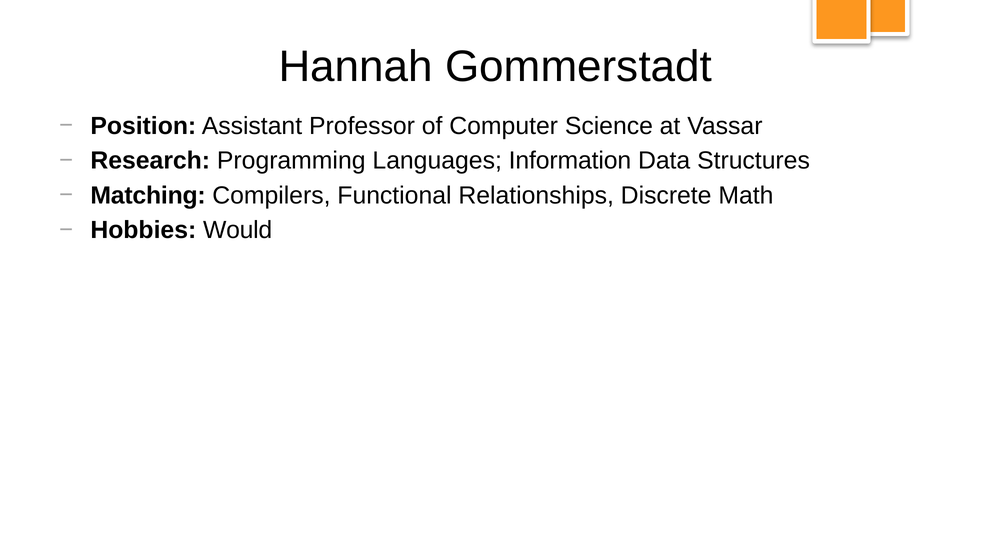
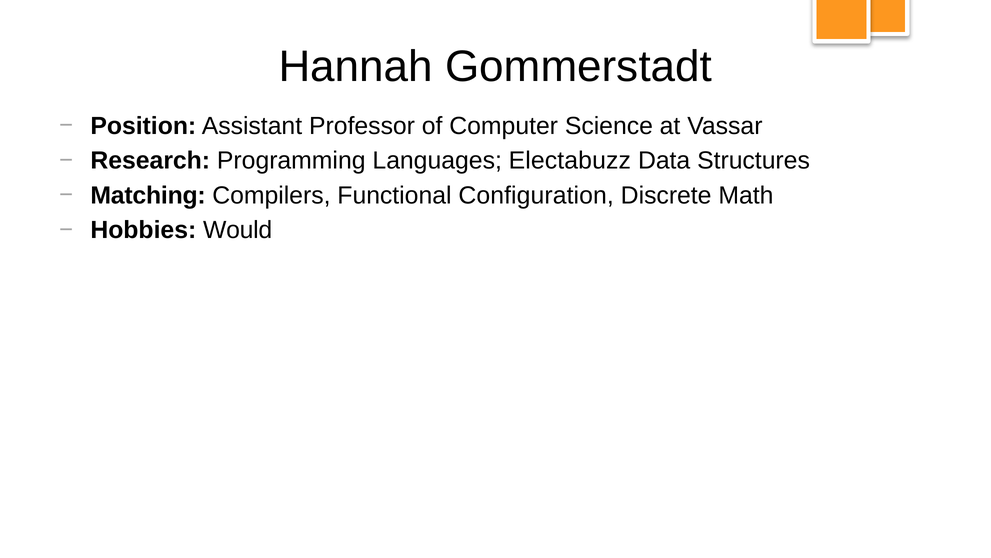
Information: Information -> Electabuzz
Relationships: Relationships -> Configuration
